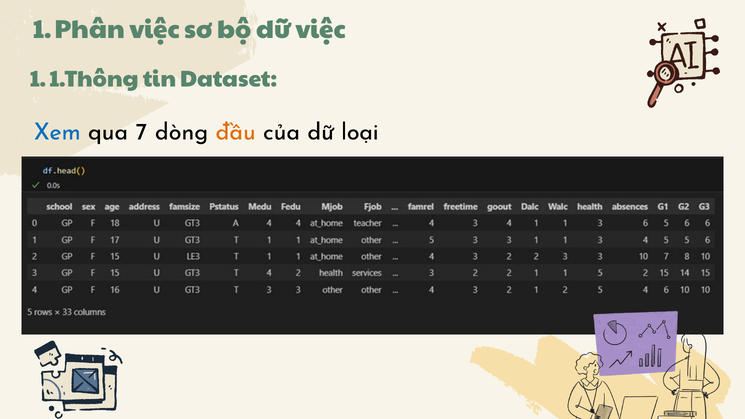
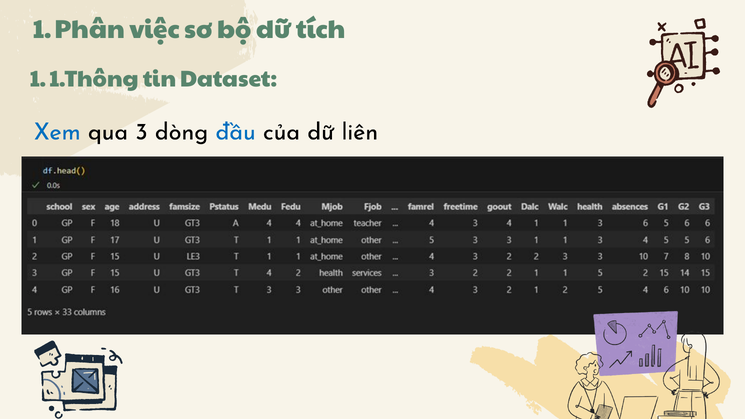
dữ việc: việc -> tích
7: 7 -> 3
đầu colour: orange -> blue
loại: loại -> liên
